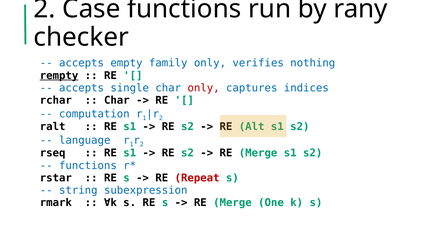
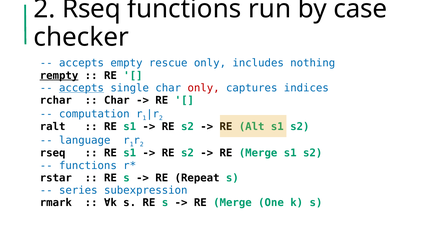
Case at (91, 9): Case -> Rseq
rany: rany -> case
family: family -> rescue
verifies: verifies -> includes
accepts at (81, 88) underline: none -> present
Repeat colour: red -> black
string: string -> series
